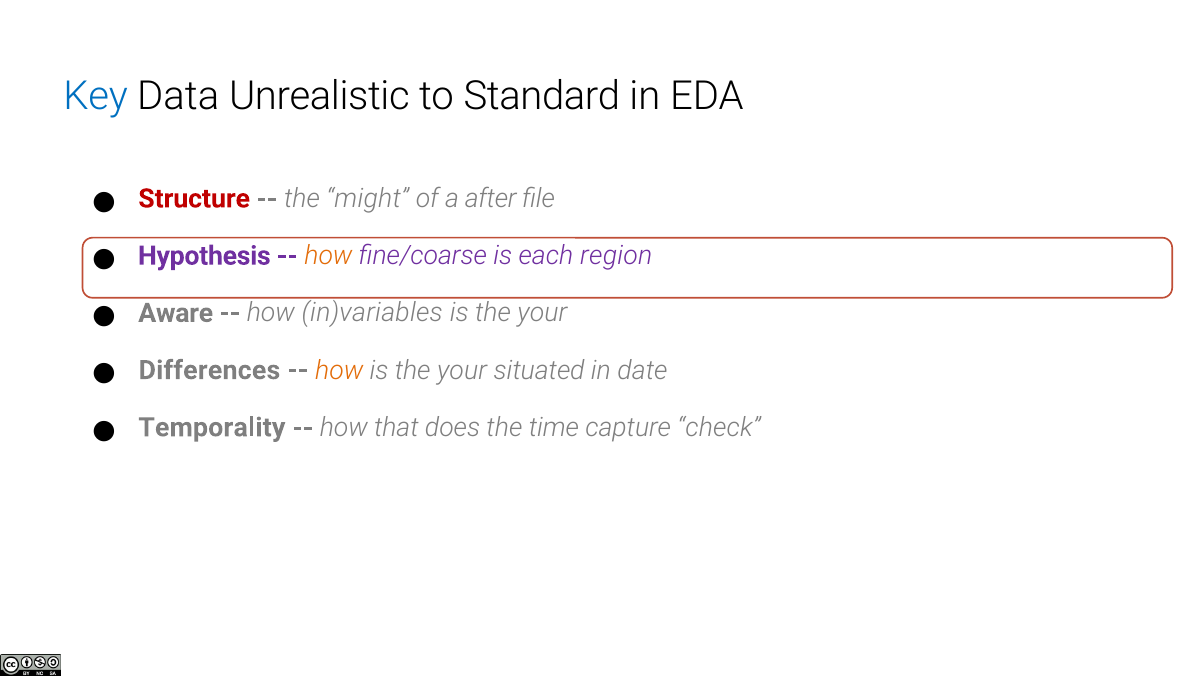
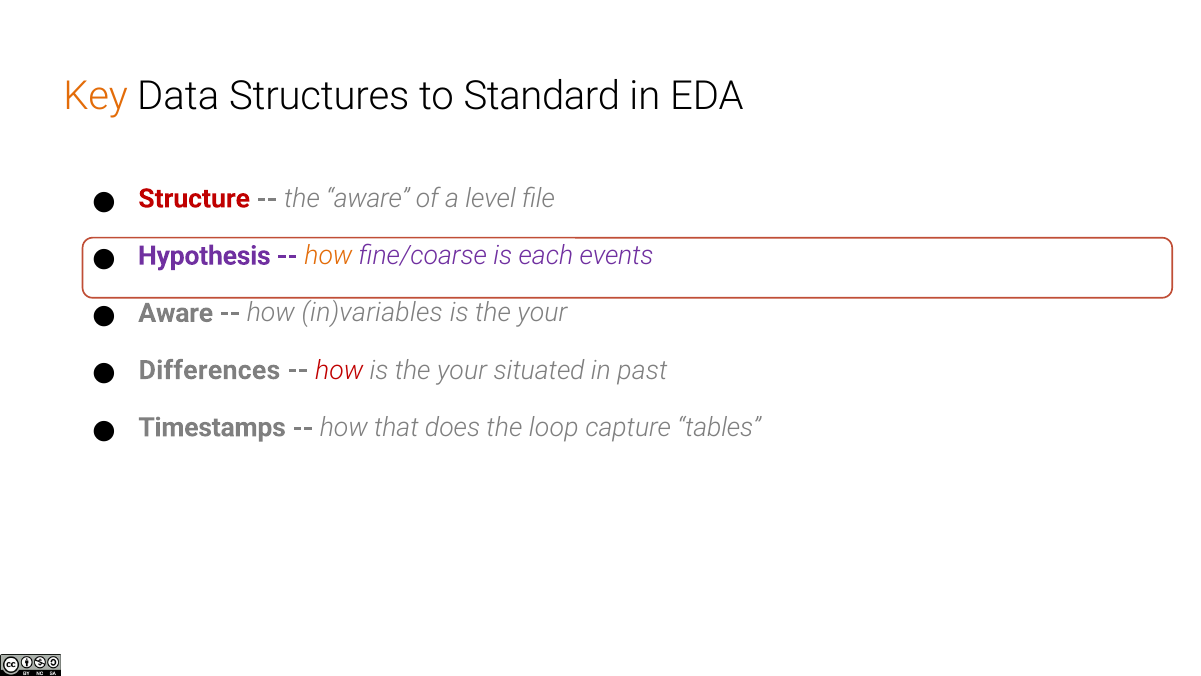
Key colour: blue -> orange
Unrealistic: Unrealistic -> Structures
the might: might -> aware
after: after -> level
region: region -> events
how at (339, 370) colour: orange -> red
date: date -> past
Temporality: Temporality -> Timestamps
time: time -> loop
check: check -> tables
